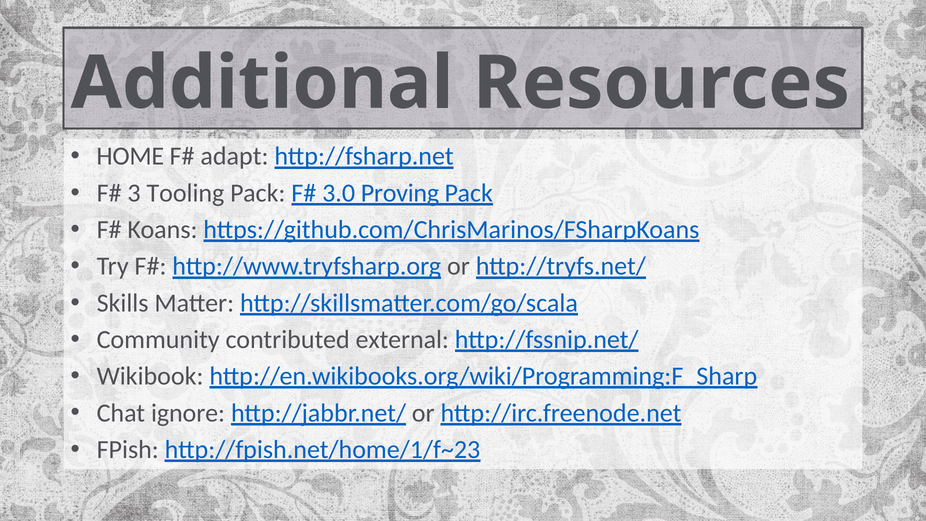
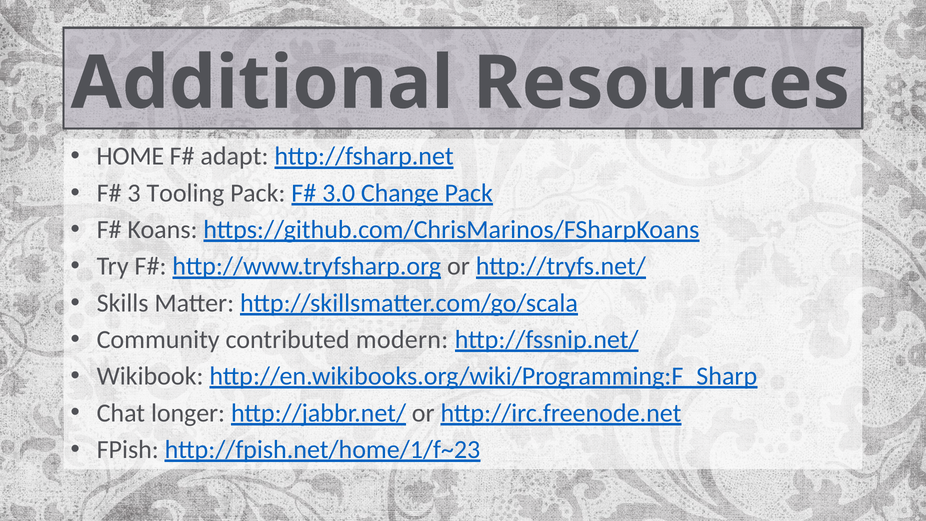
Proving: Proving -> Change
external: external -> modern
ignore: ignore -> longer
